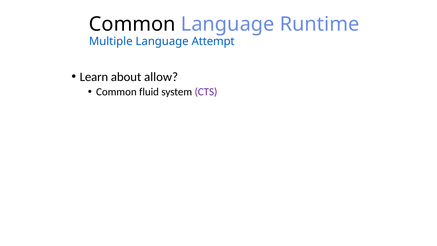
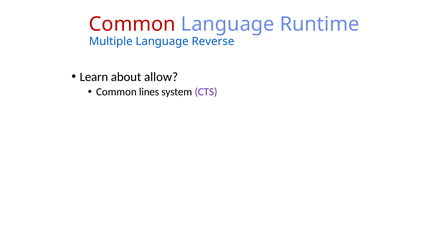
Common at (132, 24) colour: black -> red
Attempt: Attempt -> Reverse
fluid: fluid -> lines
